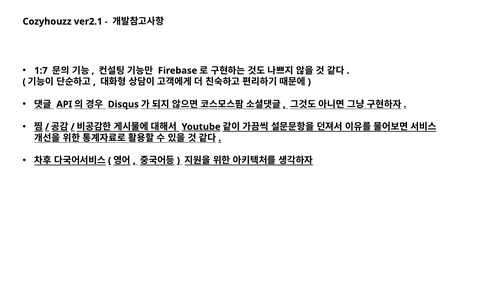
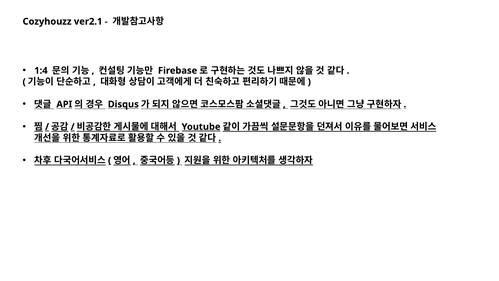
1:7: 1:7 -> 1:4
